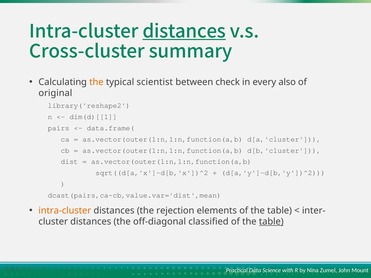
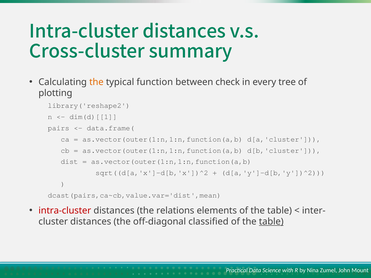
distances at (184, 32) underline: present -> none
scientist: scientist -> function
also: also -> tree
original: original -> plotting
intra-cluster at (65, 211) colour: orange -> red
rejection: rejection -> relations
